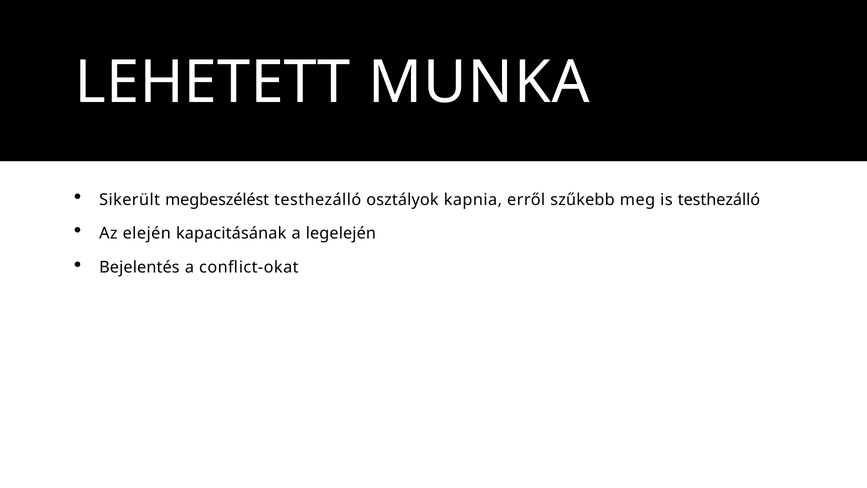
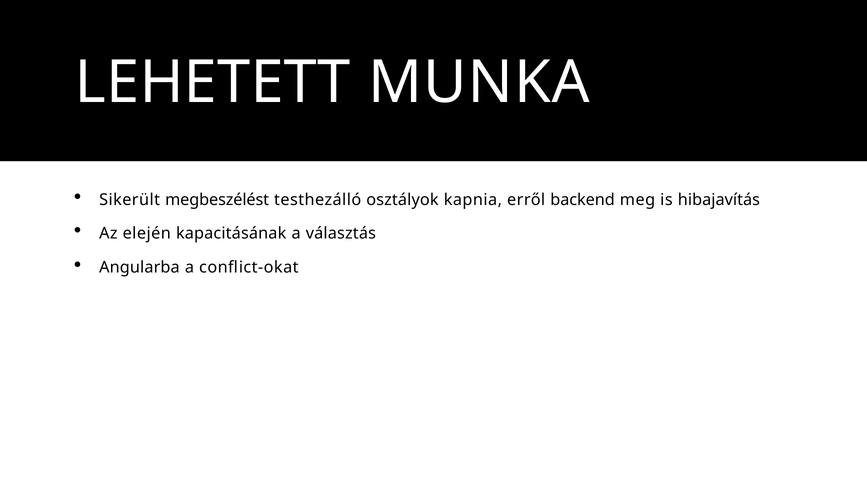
szűkebb: szűkebb -> backend
is testhezálló: testhezálló -> hibajavítás
legelején: legelején -> választás
Bejelentés: Bejelentés -> Angularba
